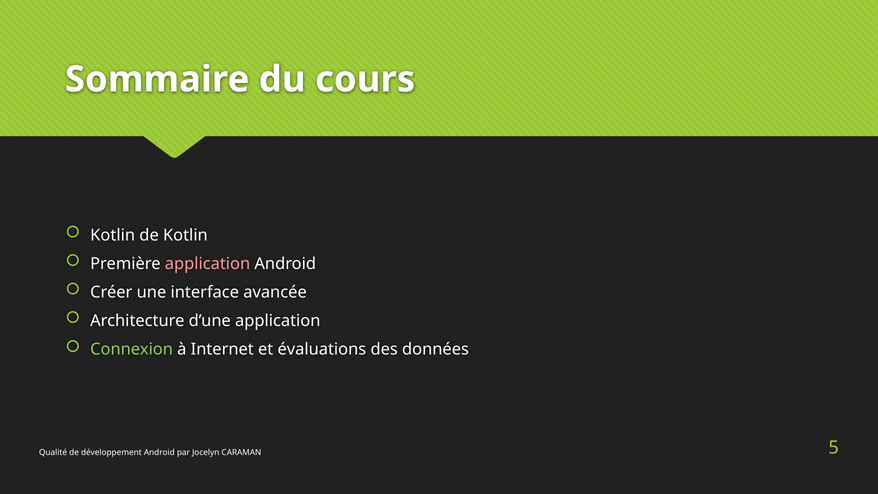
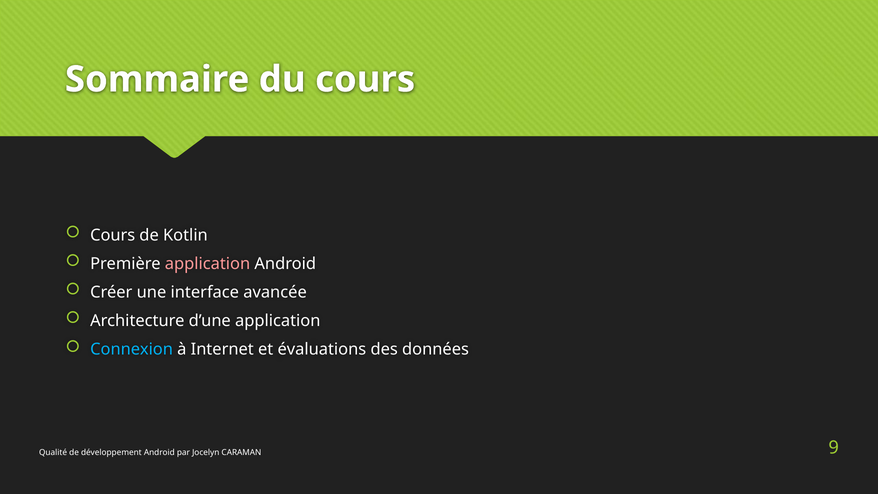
Kotlin at (113, 235): Kotlin -> Cours
Connexion colour: light green -> light blue
5: 5 -> 9
